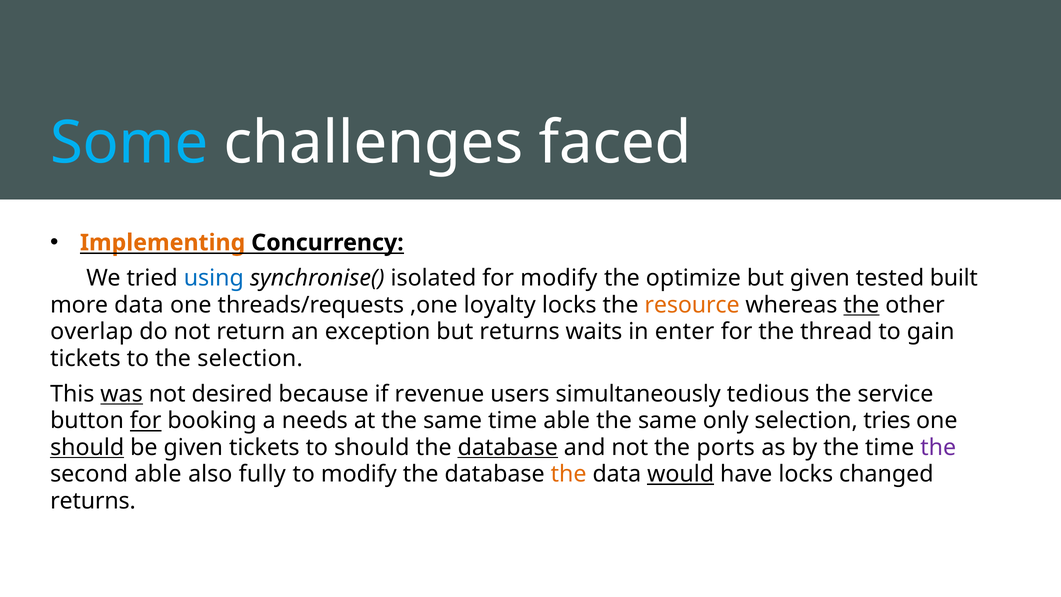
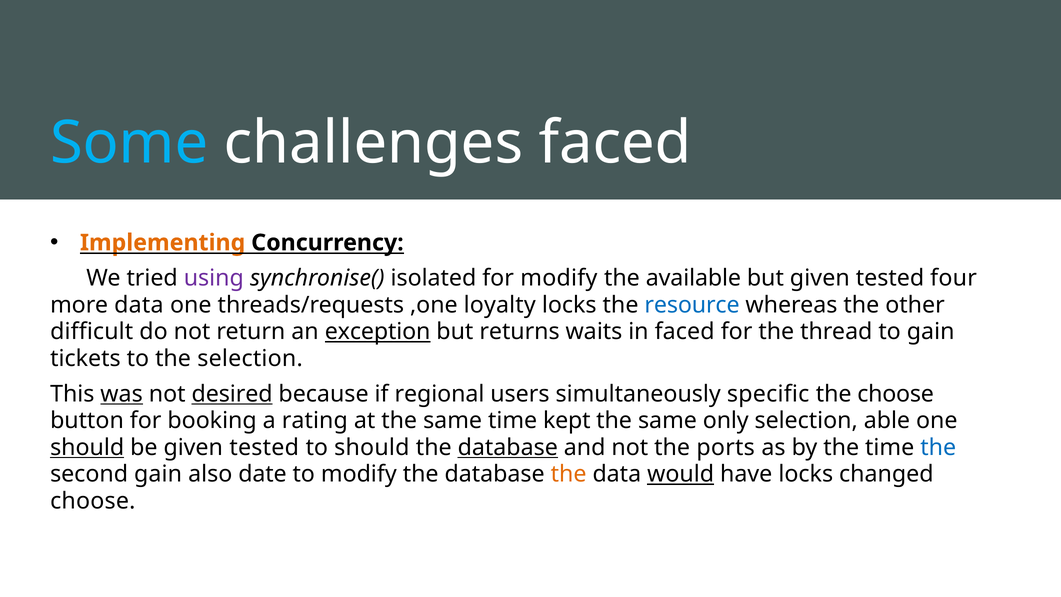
using colour: blue -> purple
optimize: optimize -> available
built: built -> four
resource colour: orange -> blue
the at (861, 305) underline: present -> none
overlap: overlap -> difficult
exception underline: none -> present
in enter: enter -> faced
desired underline: none -> present
revenue: revenue -> regional
tedious: tedious -> specific
the service: service -> choose
for at (146, 421) underline: present -> none
needs: needs -> rating
time able: able -> kept
tries: tries -> able
be given tickets: tickets -> tested
the at (938, 447) colour: purple -> blue
second able: able -> gain
fully: fully -> date
returns at (93, 501): returns -> choose
